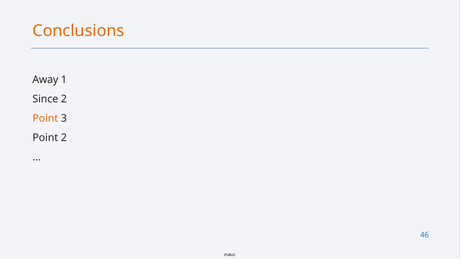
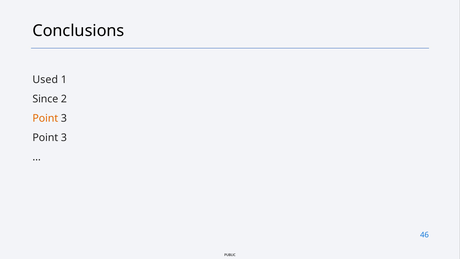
Conclusions colour: orange -> black
Away: Away -> Used
2 at (64, 138): 2 -> 3
